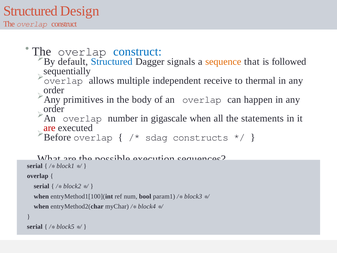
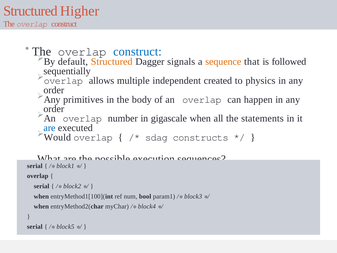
Design: Design -> Higher
Structured at (112, 62) colour: blue -> orange
receive: receive -> created
thermal: thermal -> physics
are at (49, 128) colour: red -> blue
Before: Before -> Would
